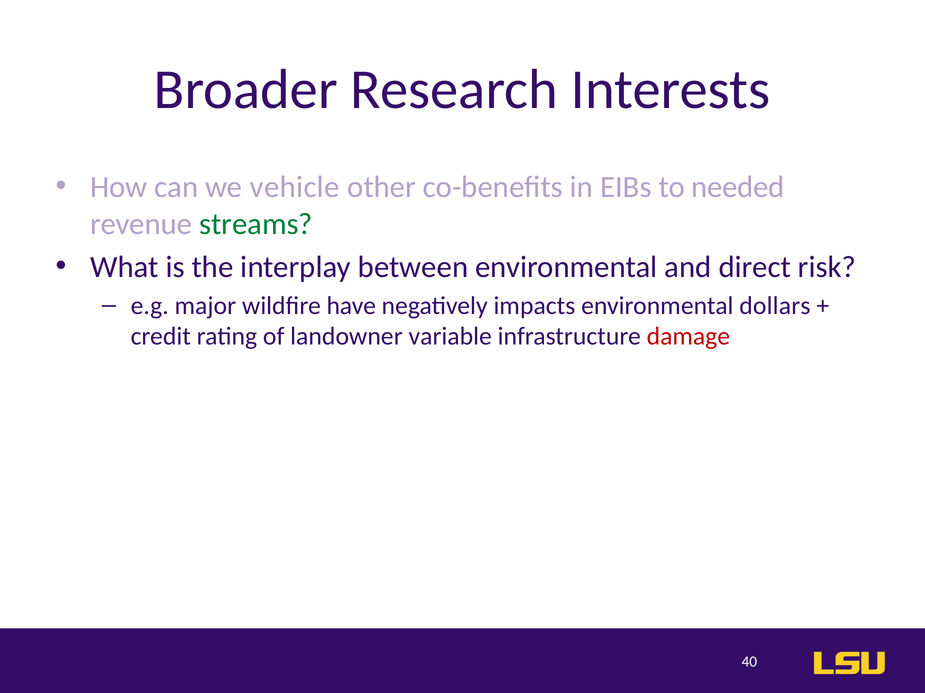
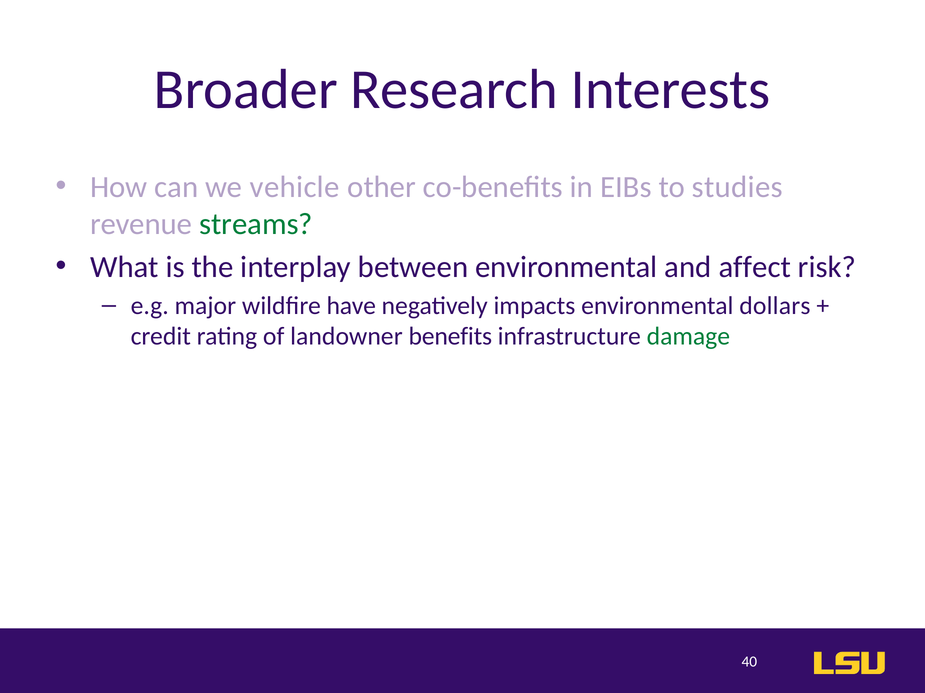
needed: needed -> studies
direct: direct -> affect
variable: variable -> benefits
damage colour: red -> green
